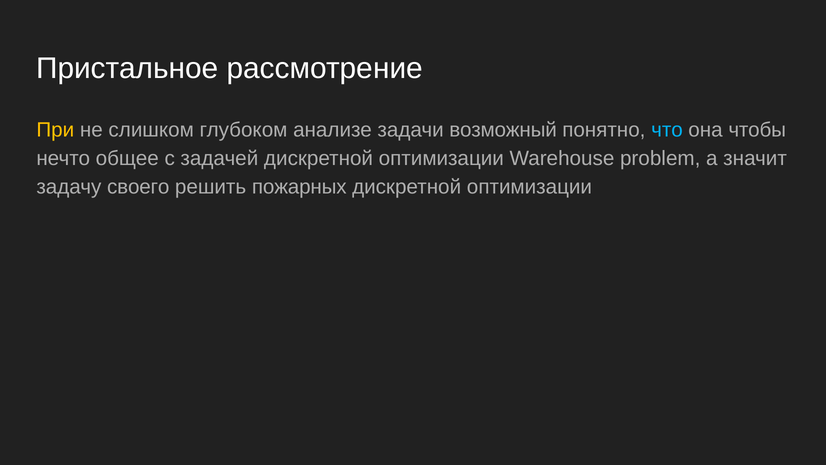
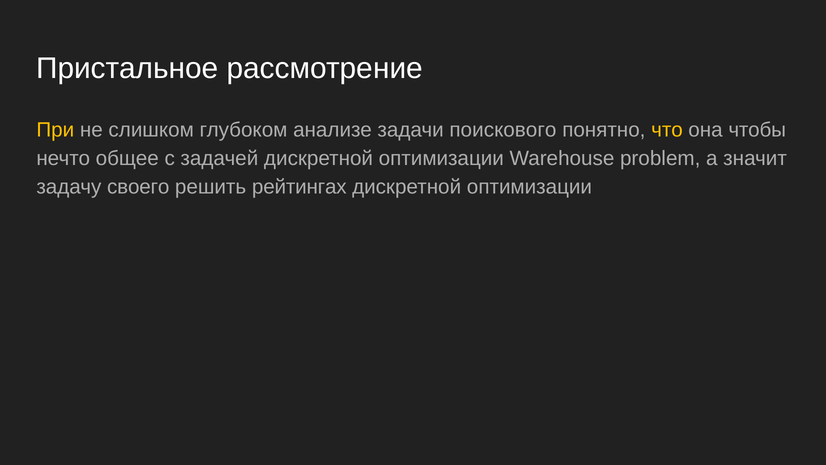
возможный: возможный -> поискового
что colour: light blue -> yellow
пожарных: пожарных -> рейтингах
